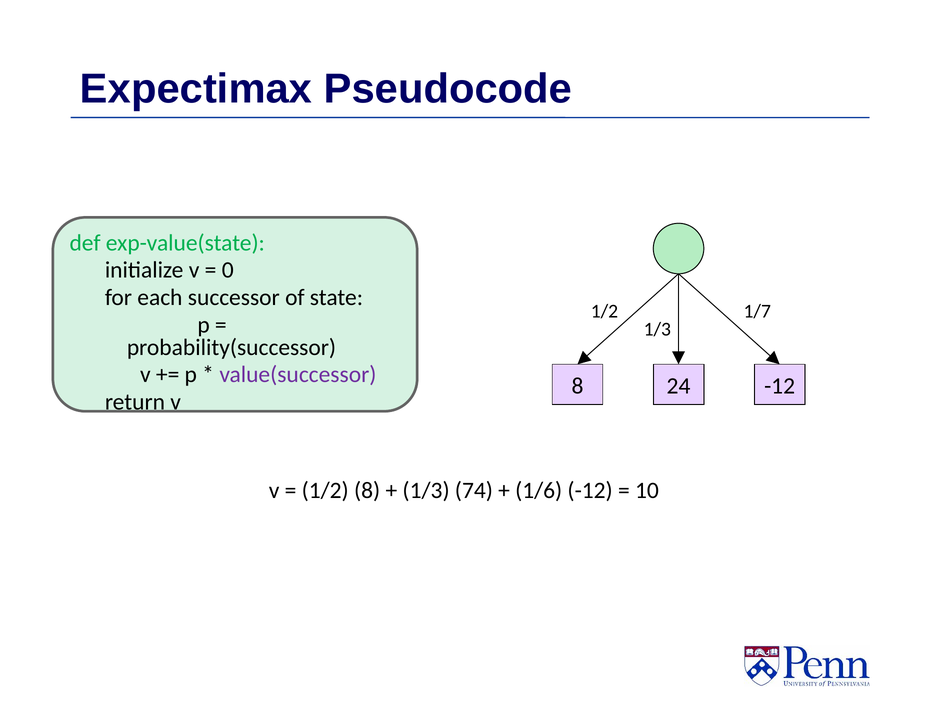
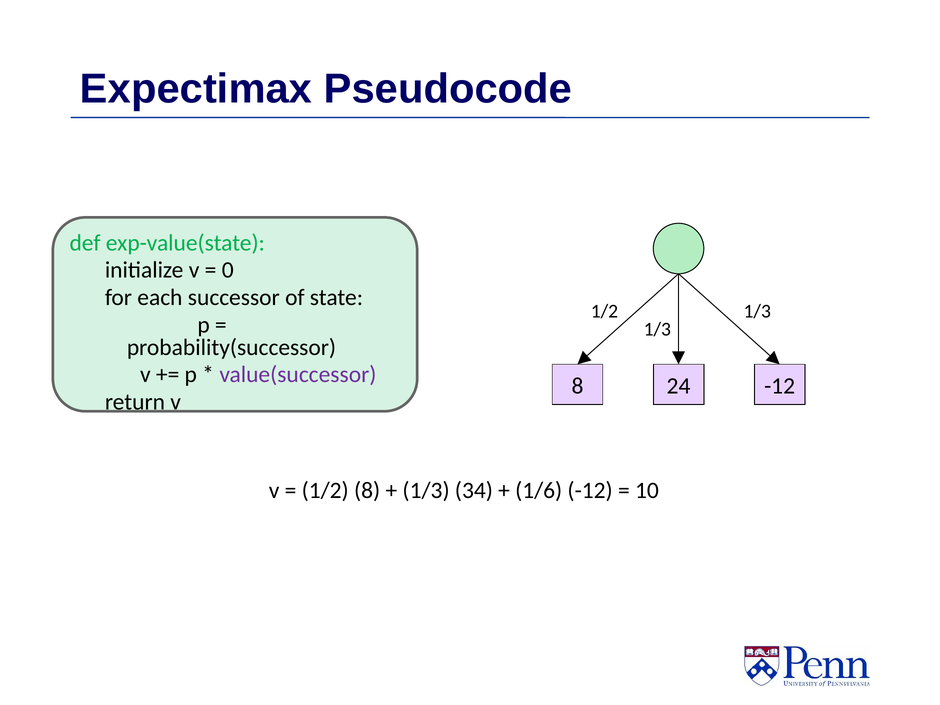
1/7 at (757, 312): 1/7 -> 1/3
74: 74 -> 34
